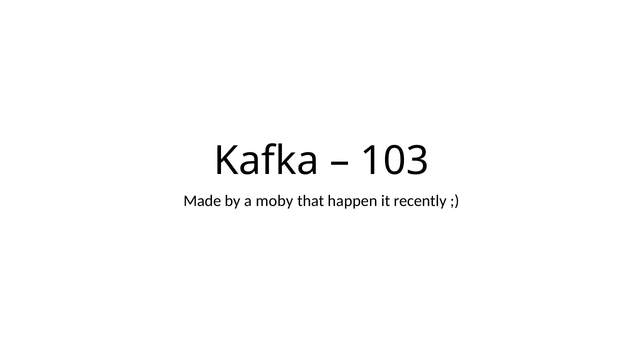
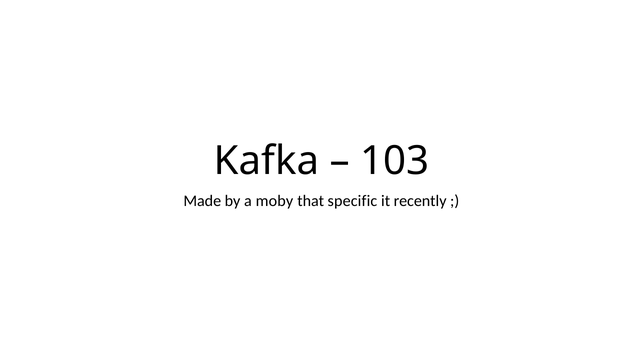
happen: happen -> specific
